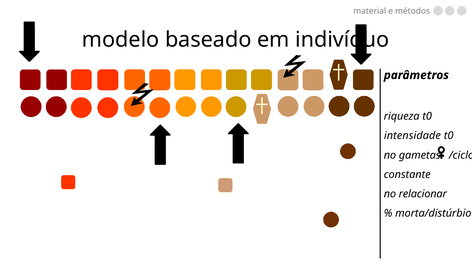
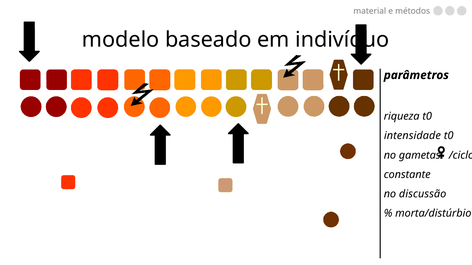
relacionar: relacionar -> discussão
